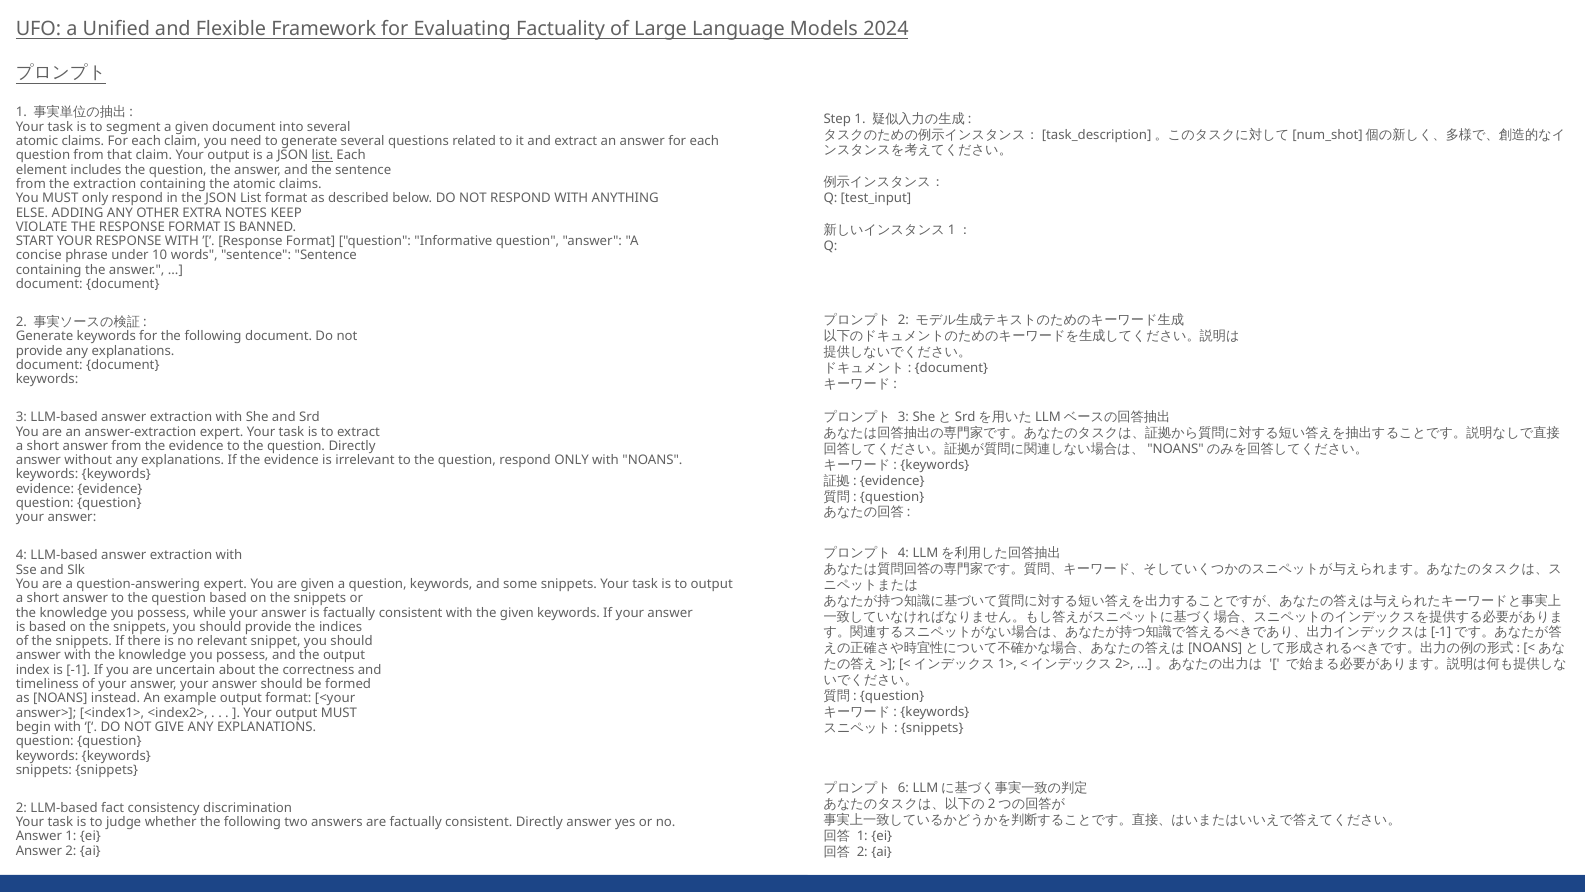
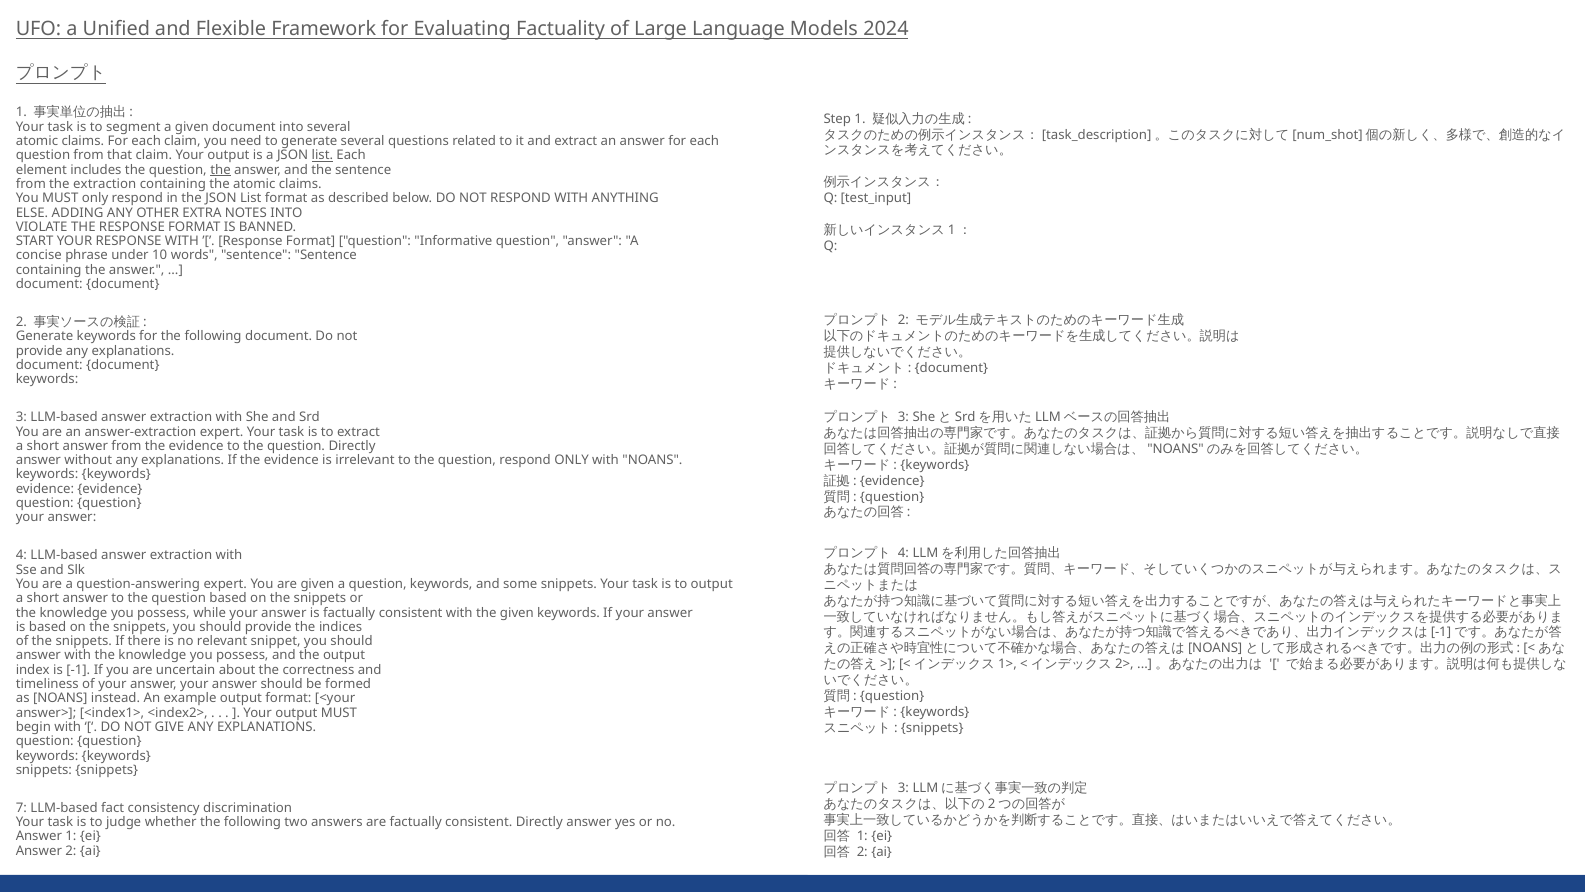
the at (221, 170) underline: none -> present
NOTES KEEP: KEEP -> INTO
6 at (903, 788): 6 -> 3
2 at (21, 808): 2 -> 7
